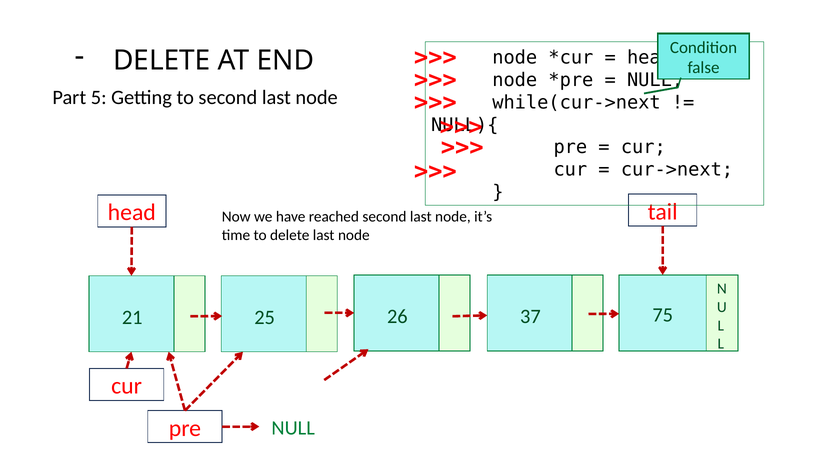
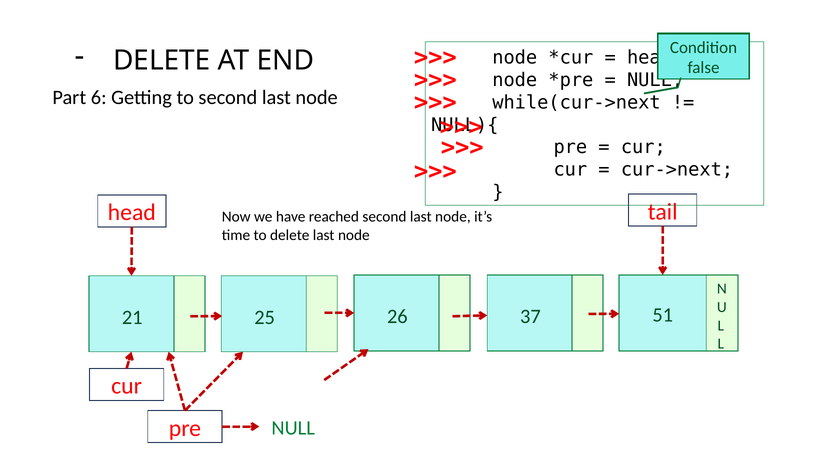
5: 5 -> 6
75: 75 -> 51
